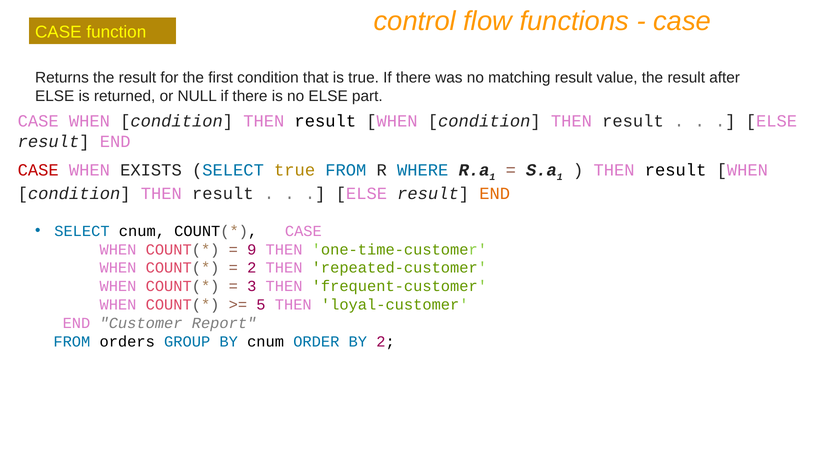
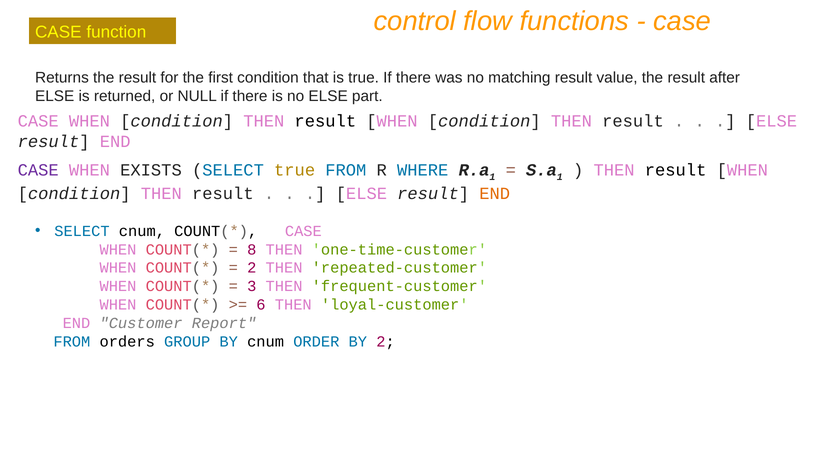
CASE at (38, 170) colour: red -> purple
9: 9 -> 8
5: 5 -> 6
